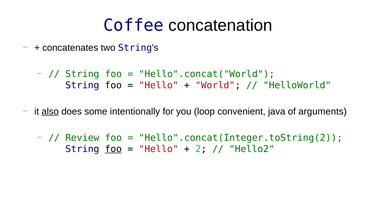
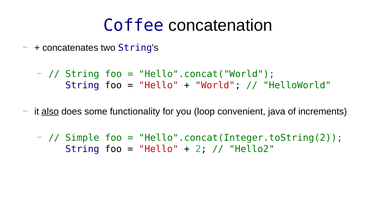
intentionally: intentionally -> functionality
arguments: arguments -> increments
Review: Review -> Simple
foo at (113, 149) underline: present -> none
